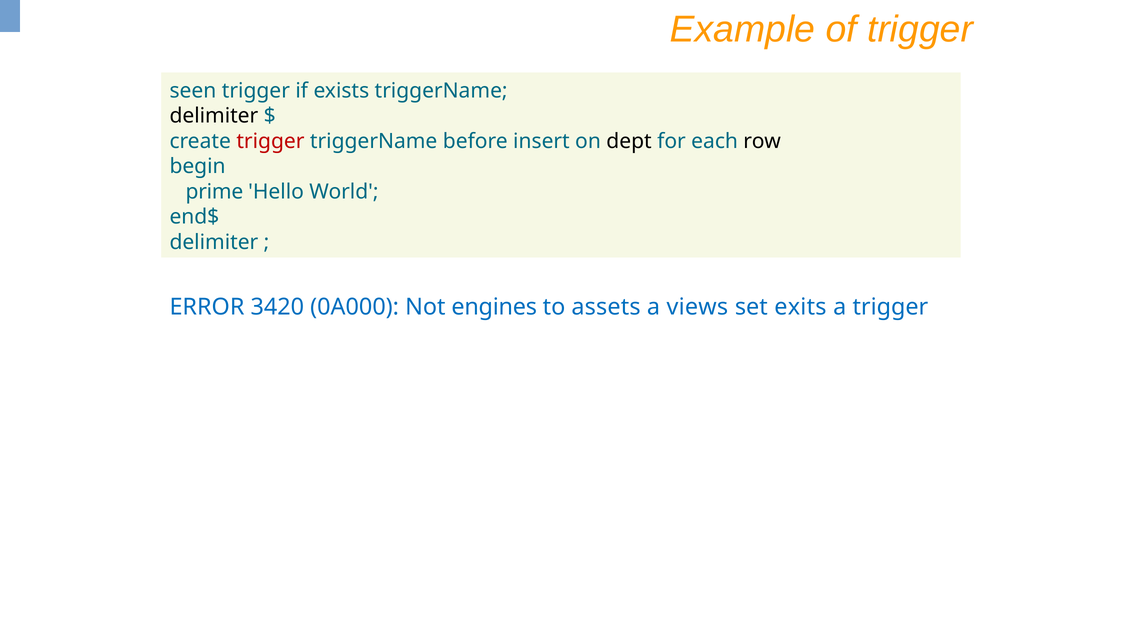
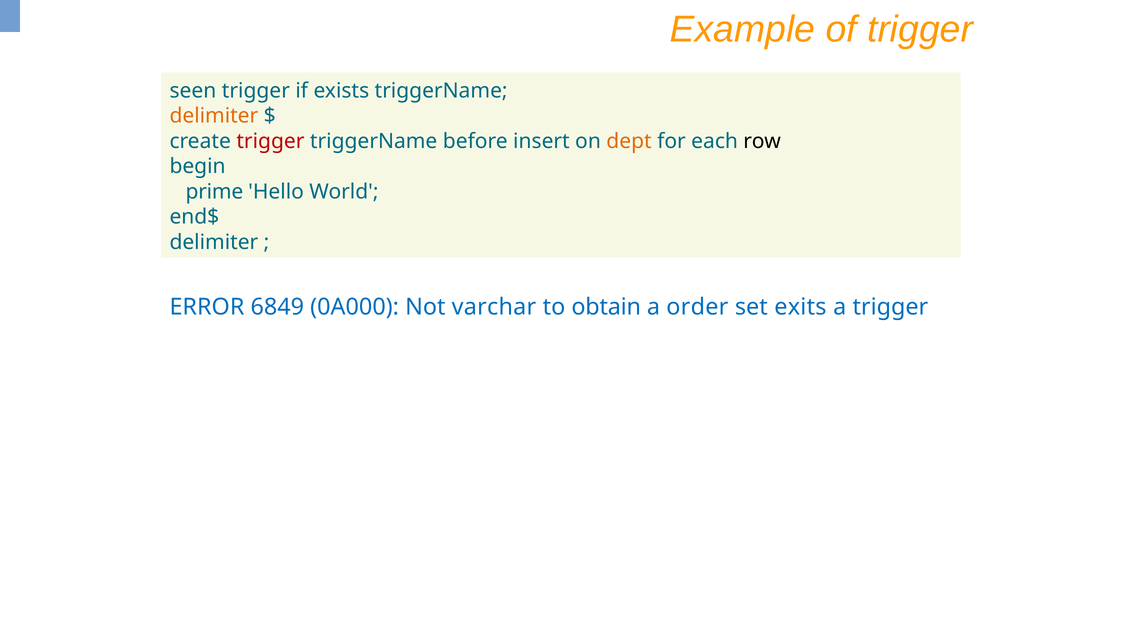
delimiter at (214, 116) colour: black -> orange
dept colour: black -> orange
3420: 3420 -> 6849
engines: engines -> varchar
assets: assets -> obtain
views: views -> order
